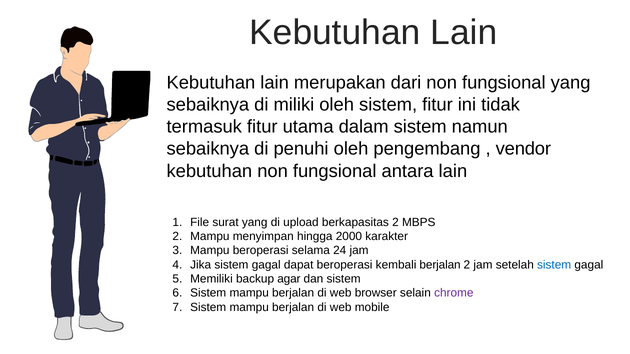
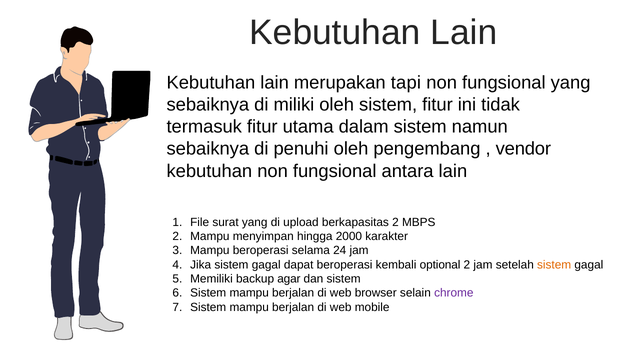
dari: dari -> tapi
kembali berjalan: berjalan -> optional
sistem at (554, 265) colour: blue -> orange
